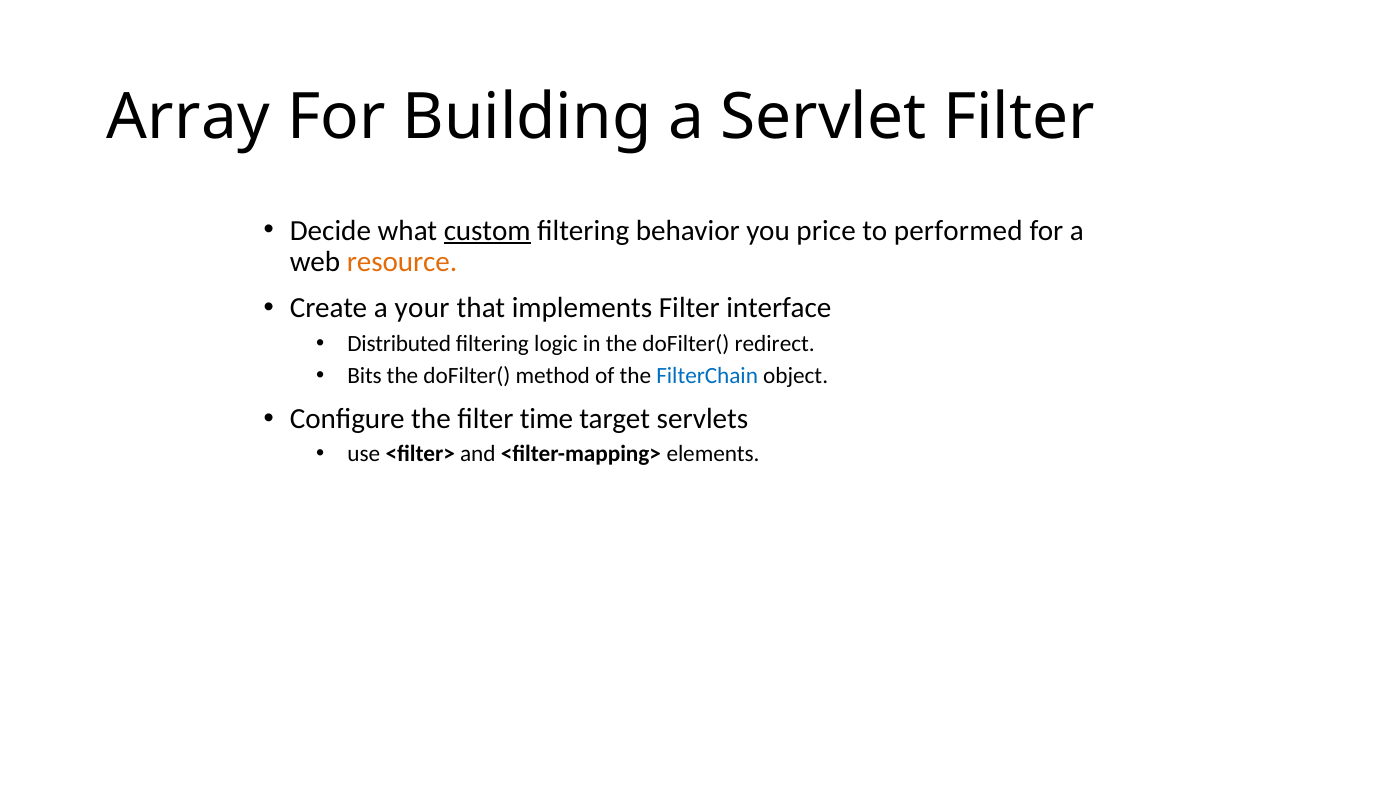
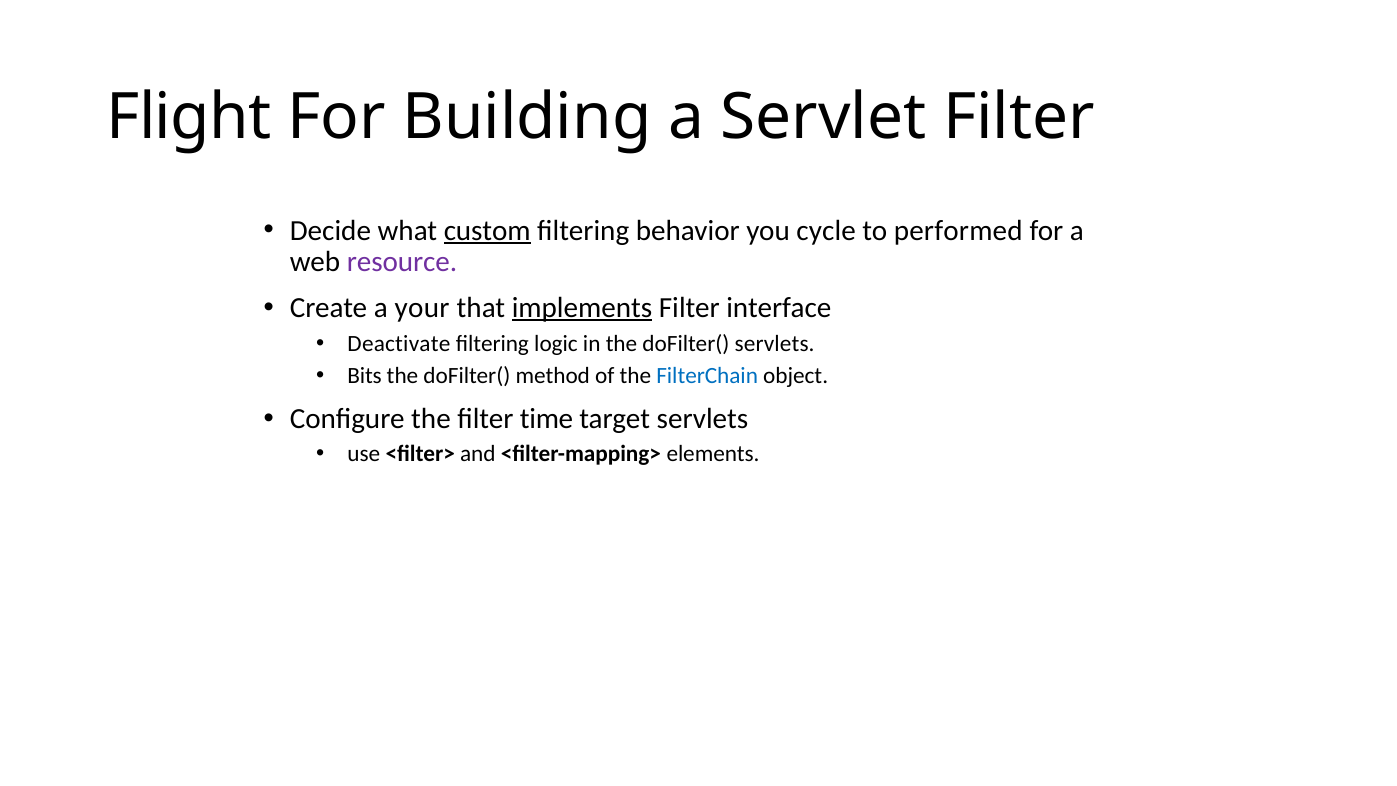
Array: Array -> Flight
price: price -> cycle
resource colour: orange -> purple
implements underline: none -> present
Distributed: Distributed -> Deactivate
doFilter( redirect: redirect -> servlets
